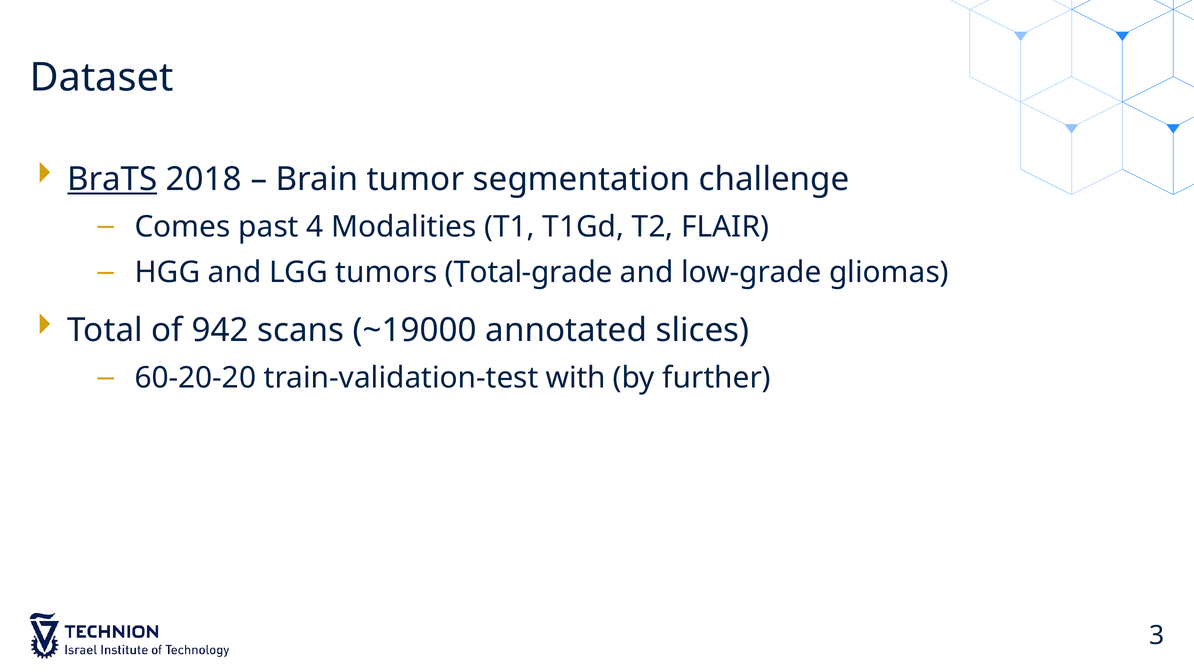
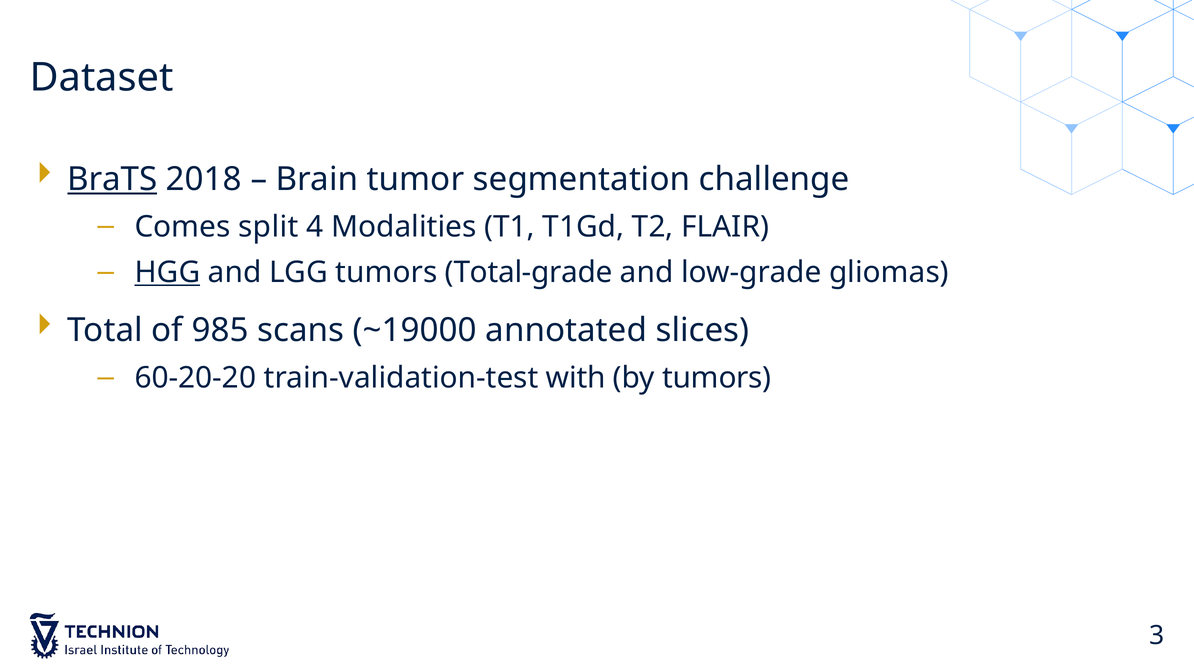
past: past -> split
HGG underline: none -> present
942: 942 -> 985
by further: further -> tumors
